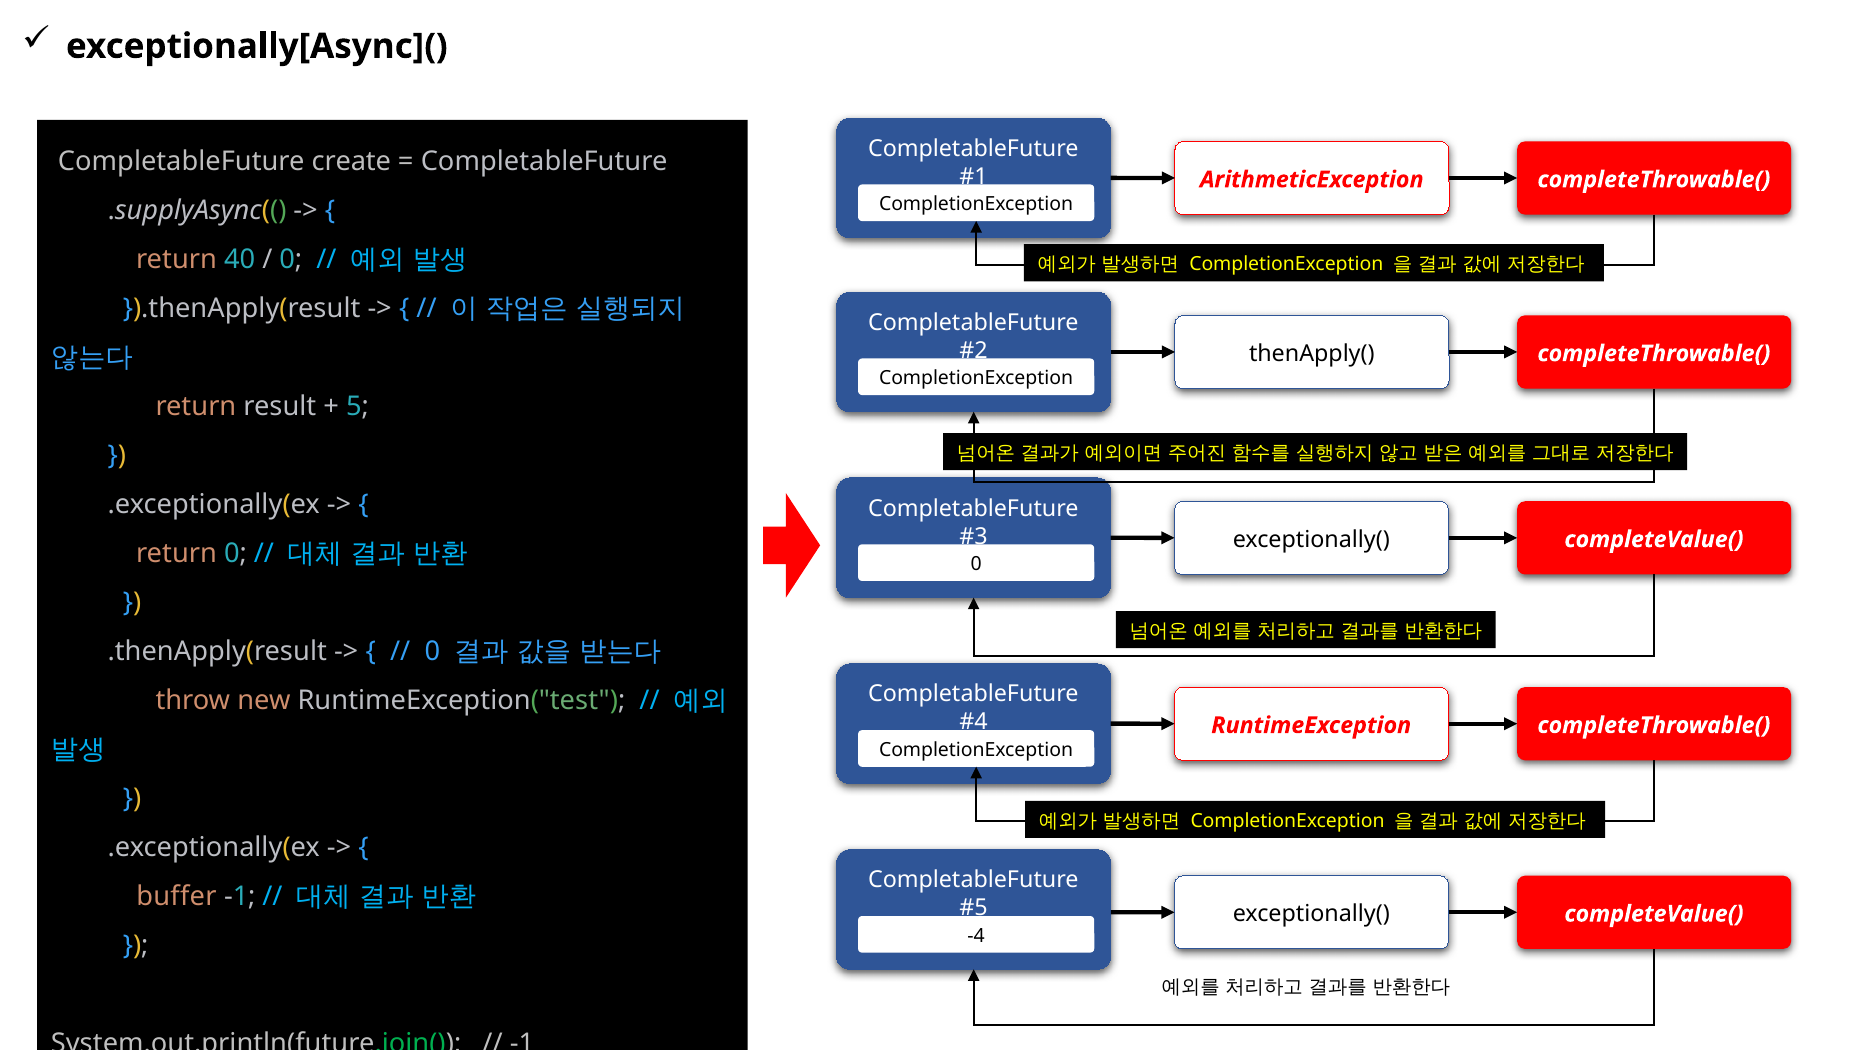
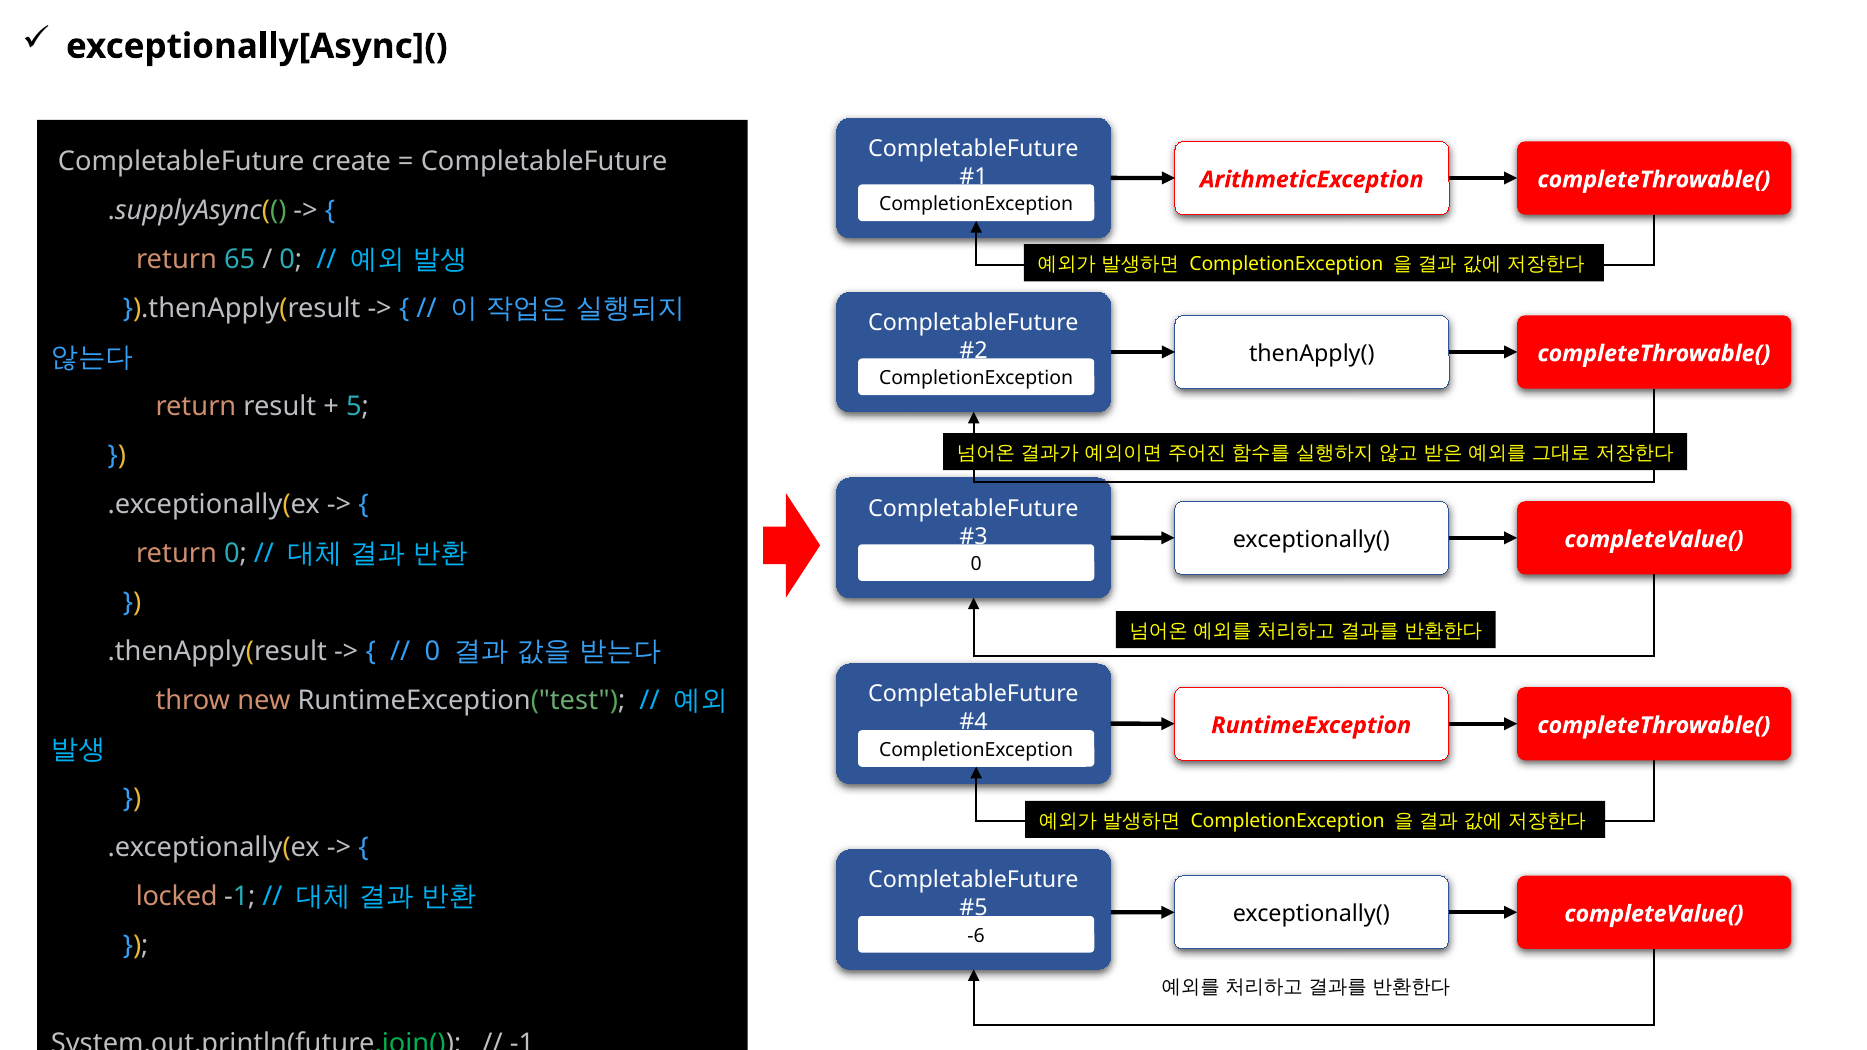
40: 40 -> 65
buffer: buffer -> locked
-4: -4 -> -6
